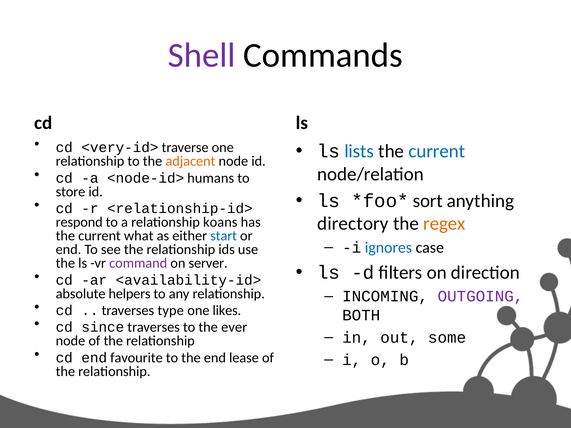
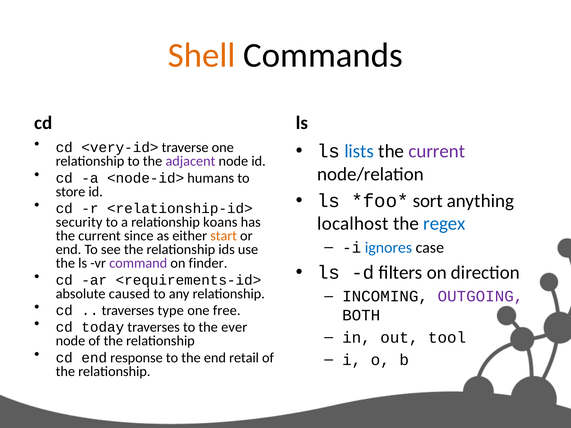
Shell colour: purple -> orange
current at (437, 151) colour: blue -> purple
adjacent colour: orange -> purple
directory: directory -> localhost
regex colour: orange -> blue
respond: respond -> security
what: what -> since
start colour: blue -> orange
server: server -> finder
<availability-id>: <availability-id> -> <requirements-id>
helpers: helpers -> caused
likes: likes -> free
since: since -> today
some: some -> tool
favourite: favourite -> response
lease: lease -> retail
